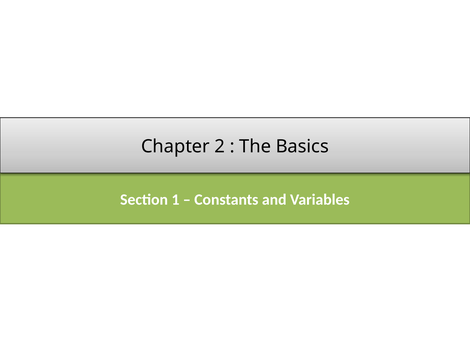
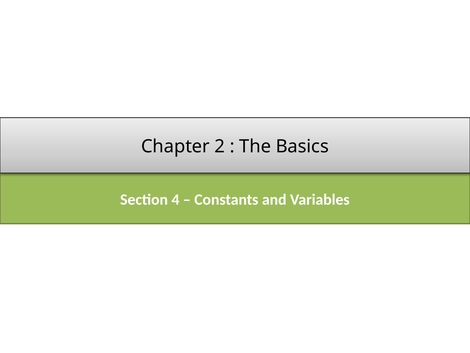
1: 1 -> 4
